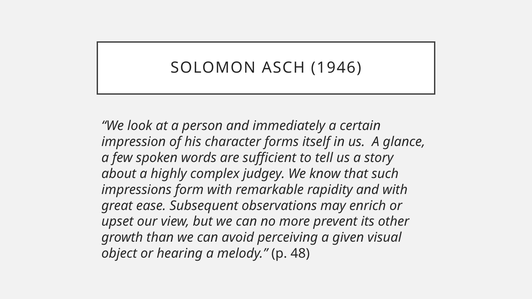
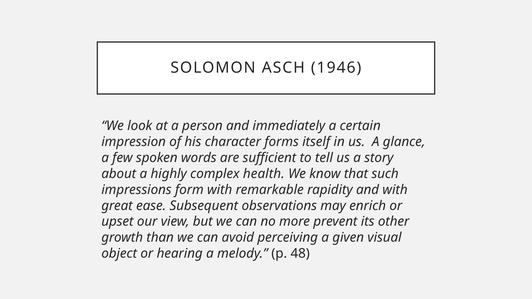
judgey: judgey -> health
